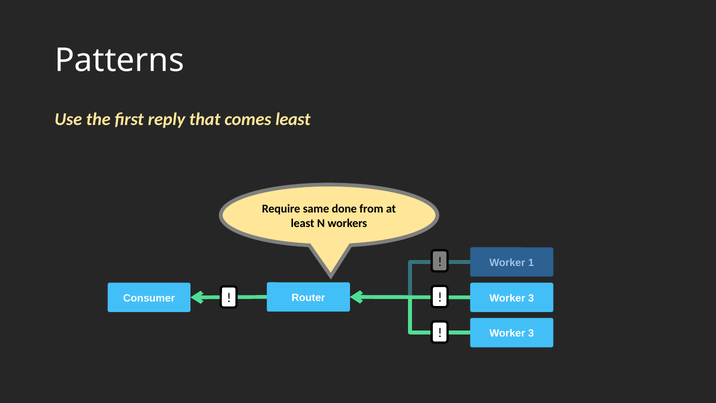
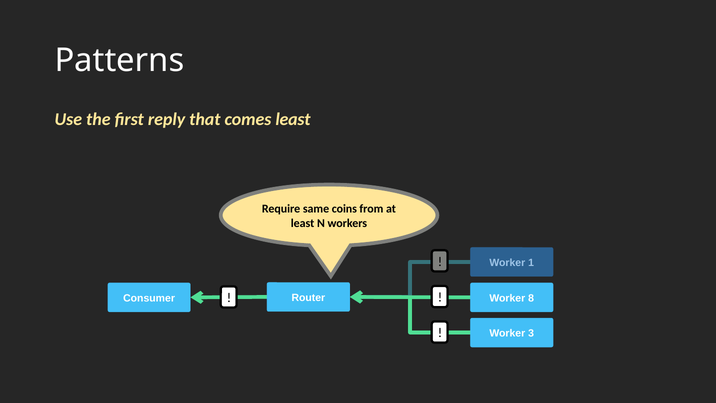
done: done -> coins
3 at (531, 298): 3 -> 8
